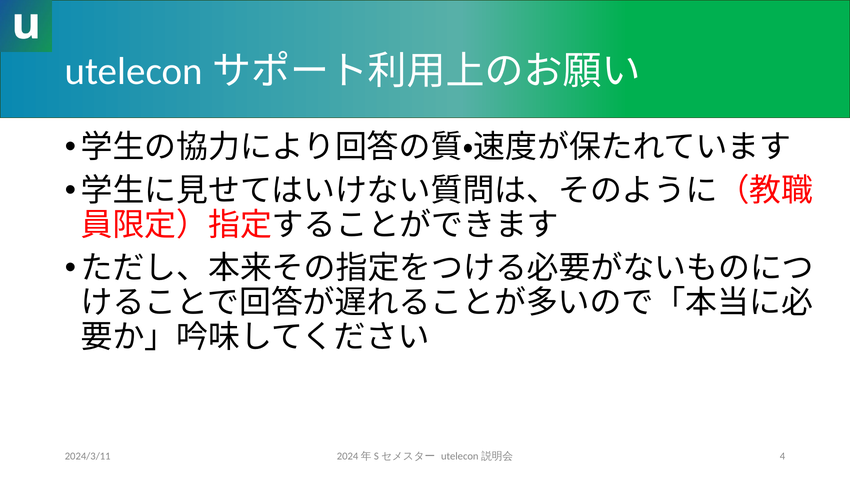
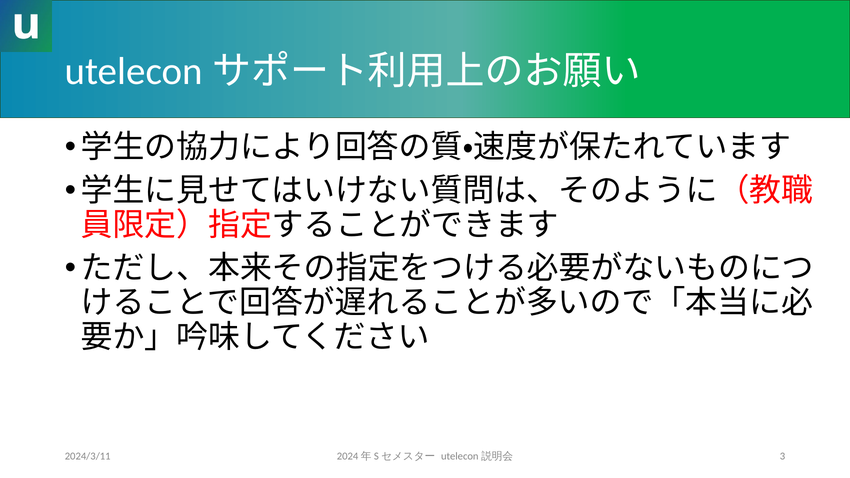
4: 4 -> 3
